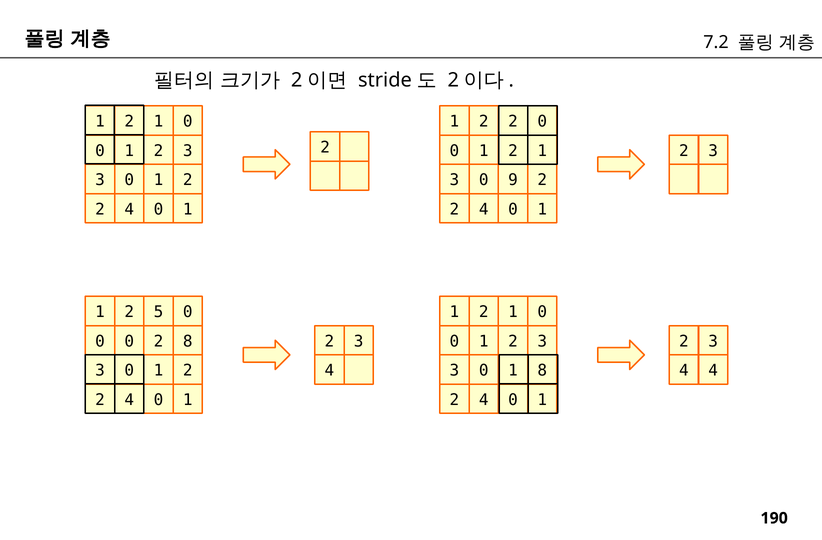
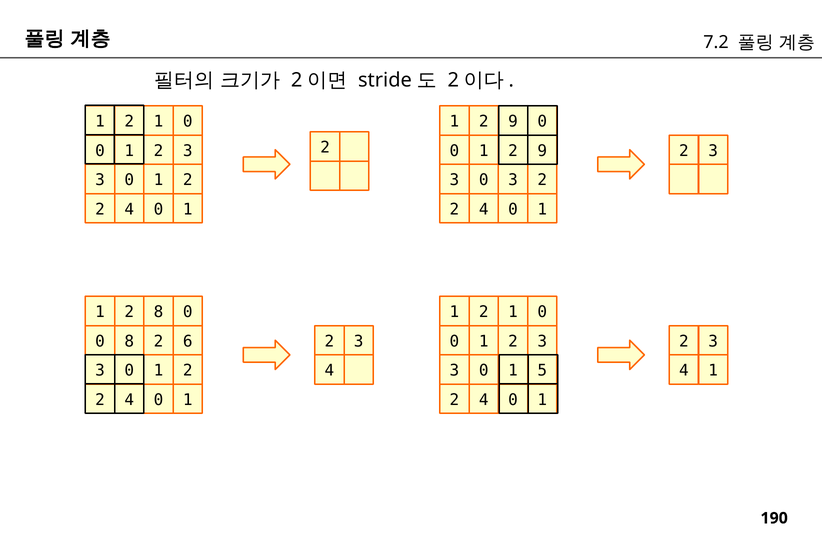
2 at (513, 121): 2 -> 9
1 at (542, 151): 1 -> 9
0 9: 9 -> 3
2 5: 5 -> 8
0 at (129, 341): 0 -> 8
2 8: 8 -> 6
1 8: 8 -> 5
4 at (713, 371): 4 -> 1
